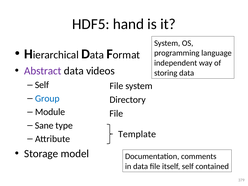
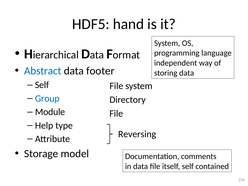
Abstract colour: purple -> blue
videos: videos -> footer
Sane: Sane -> Help
Template: Template -> Reversing
